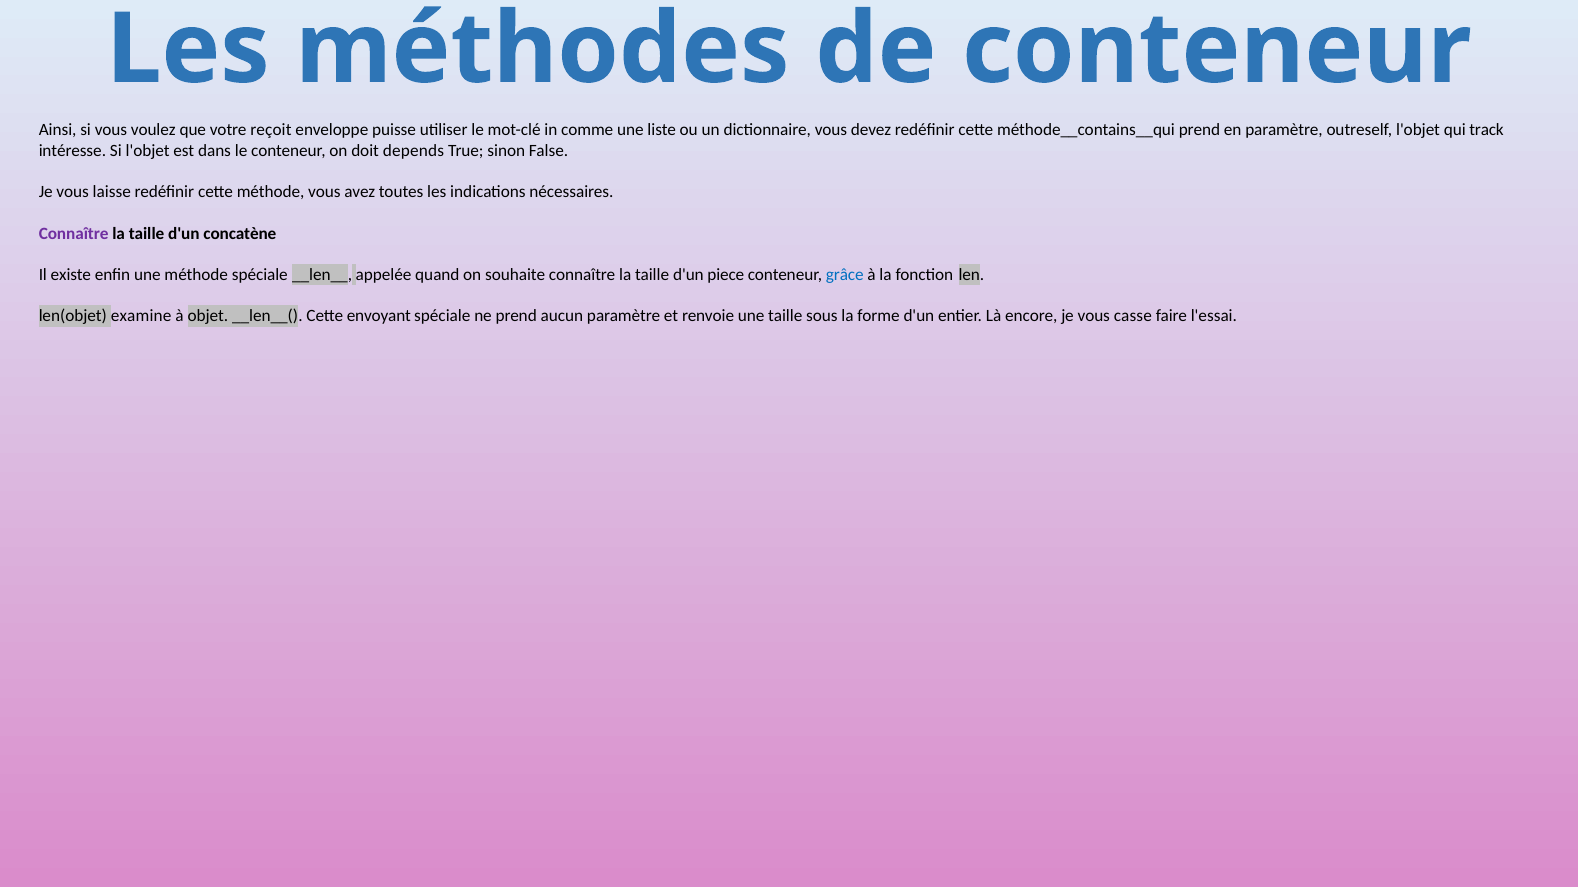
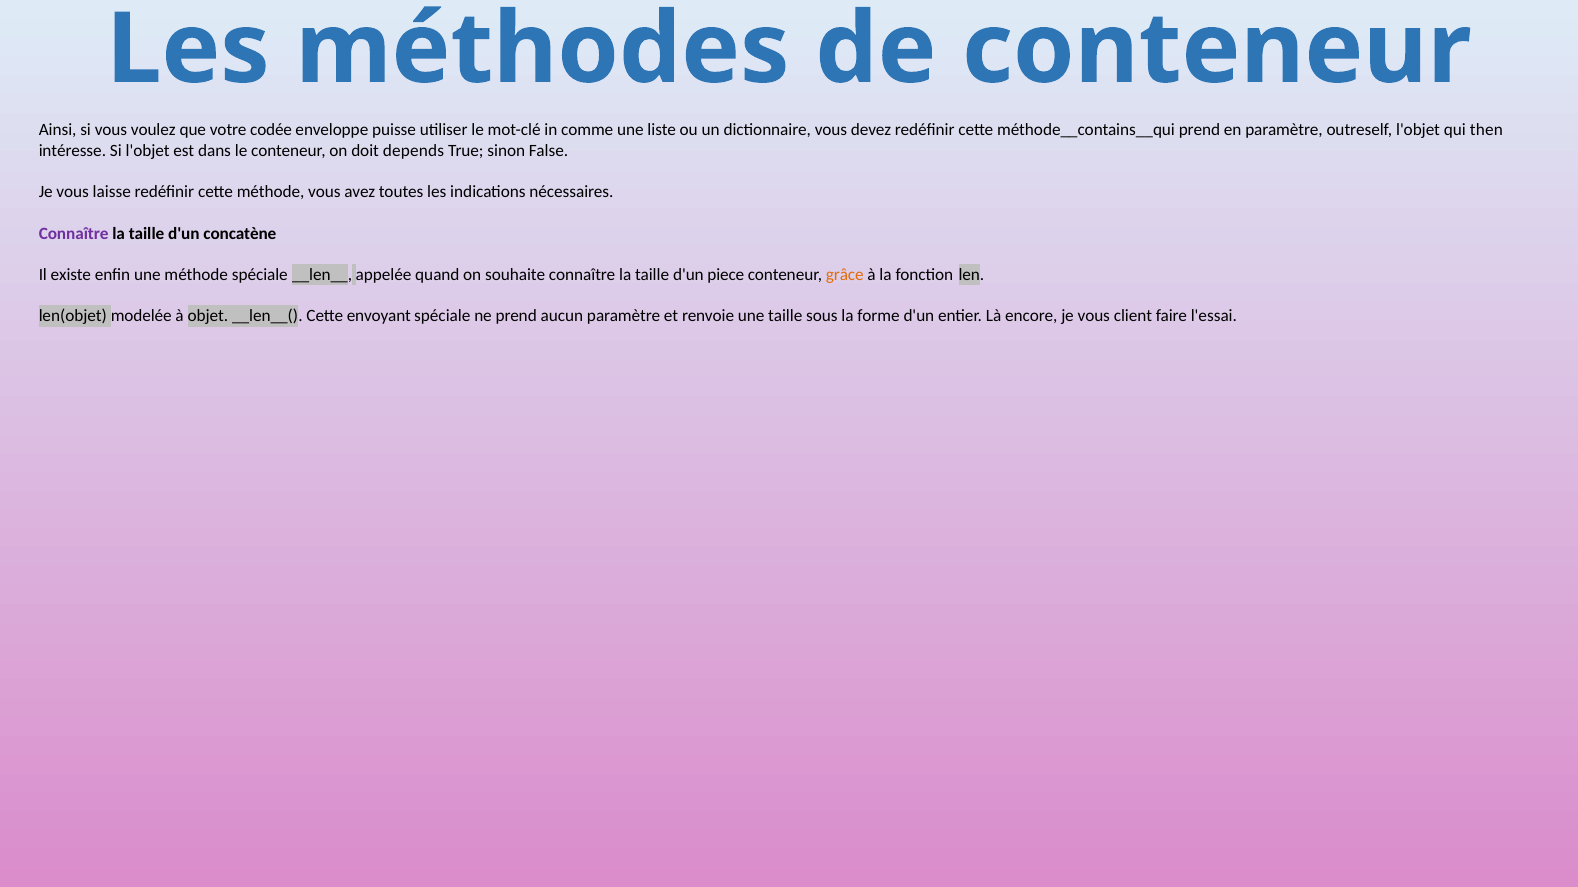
reçoit: reçoit -> codée
track: track -> then
grâce colour: blue -> orange
examine: examine -> modelée
casse: casse -> client
